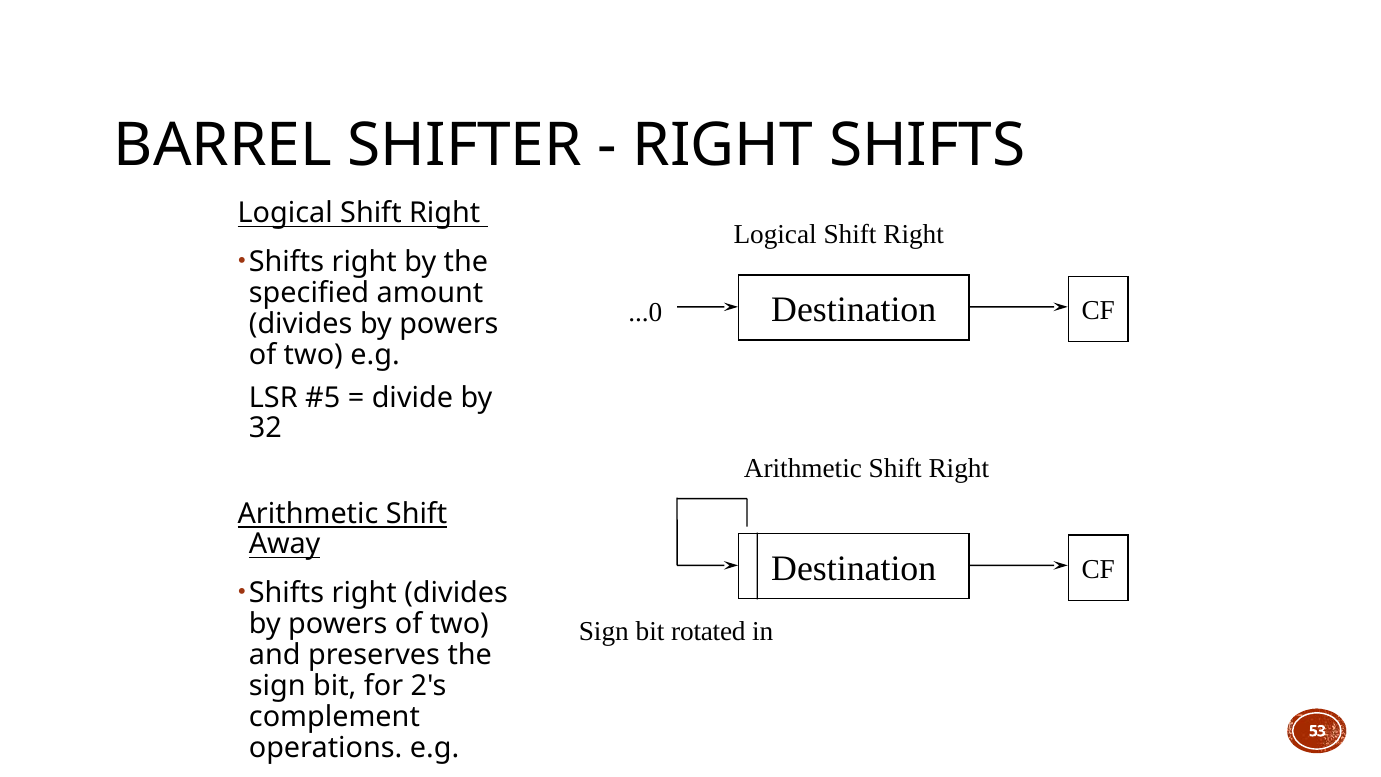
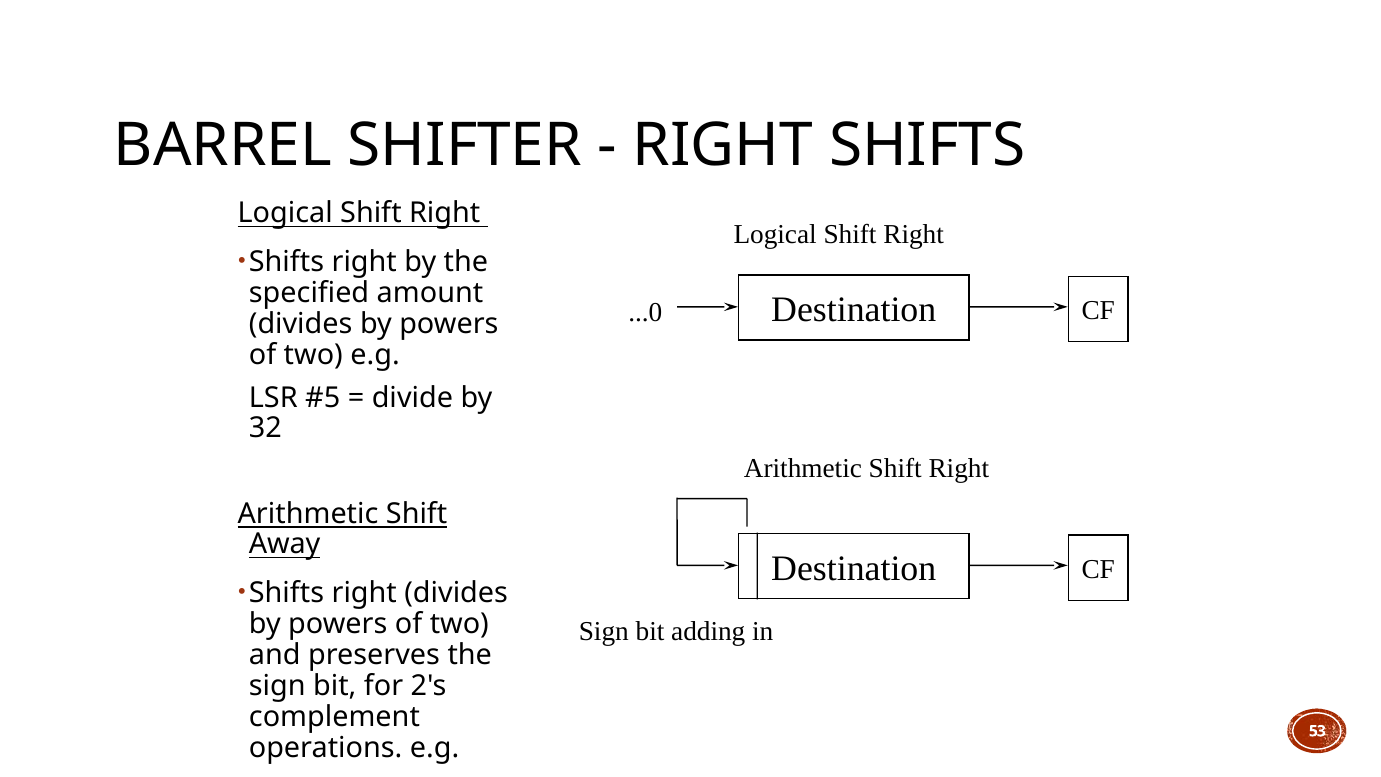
rotated: rotated -> adding
